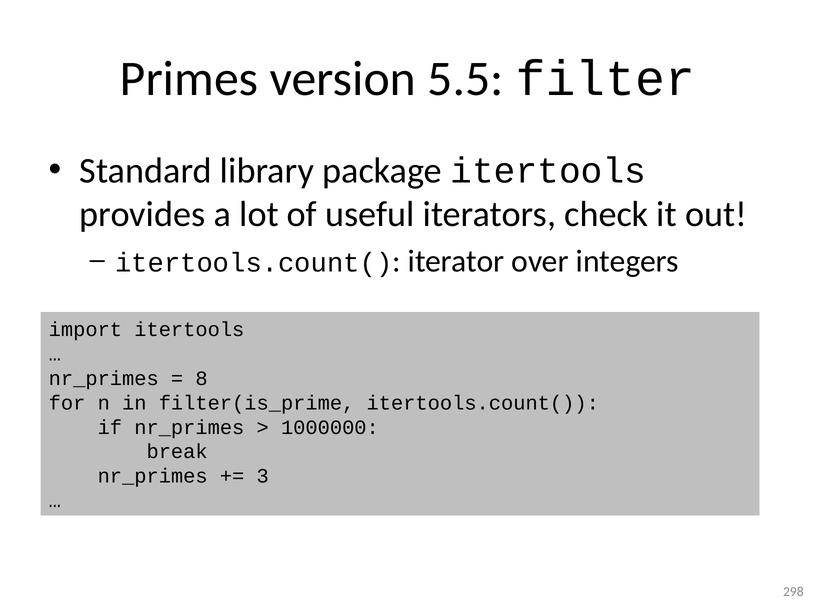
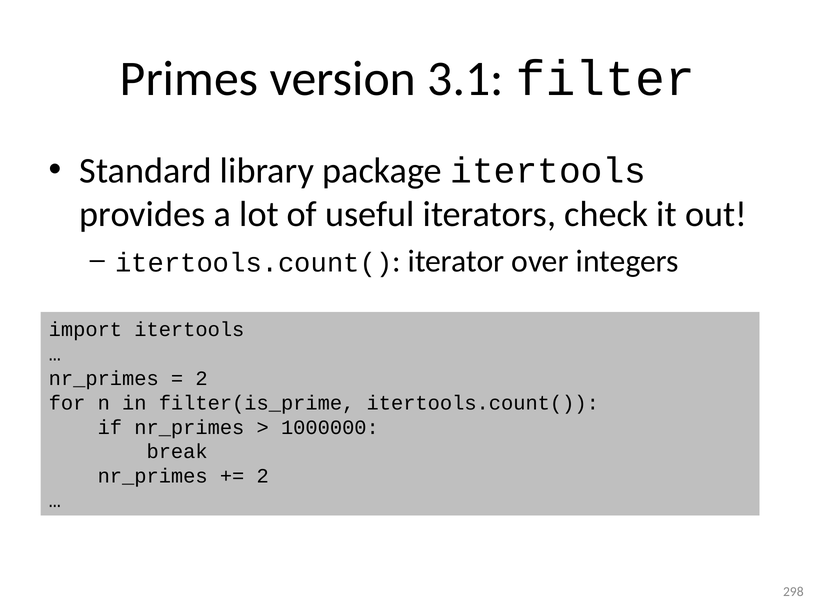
5.5: 5.5 -> 3.1
8 at (202, 379): 8 -> 2
3 at (263, 476): 3 -> 2
